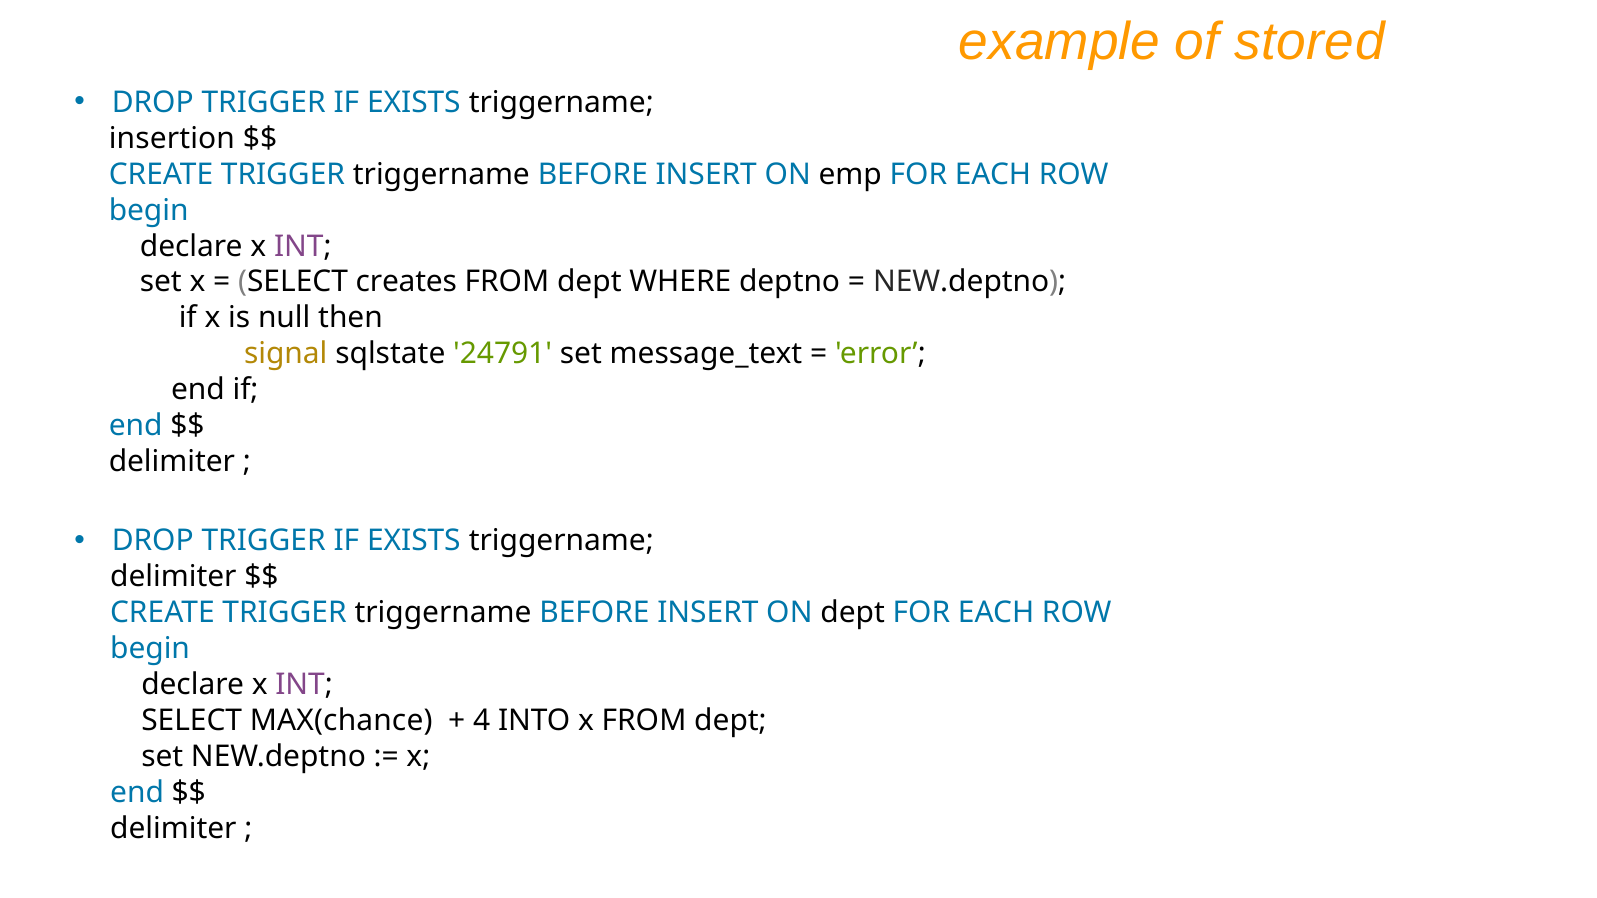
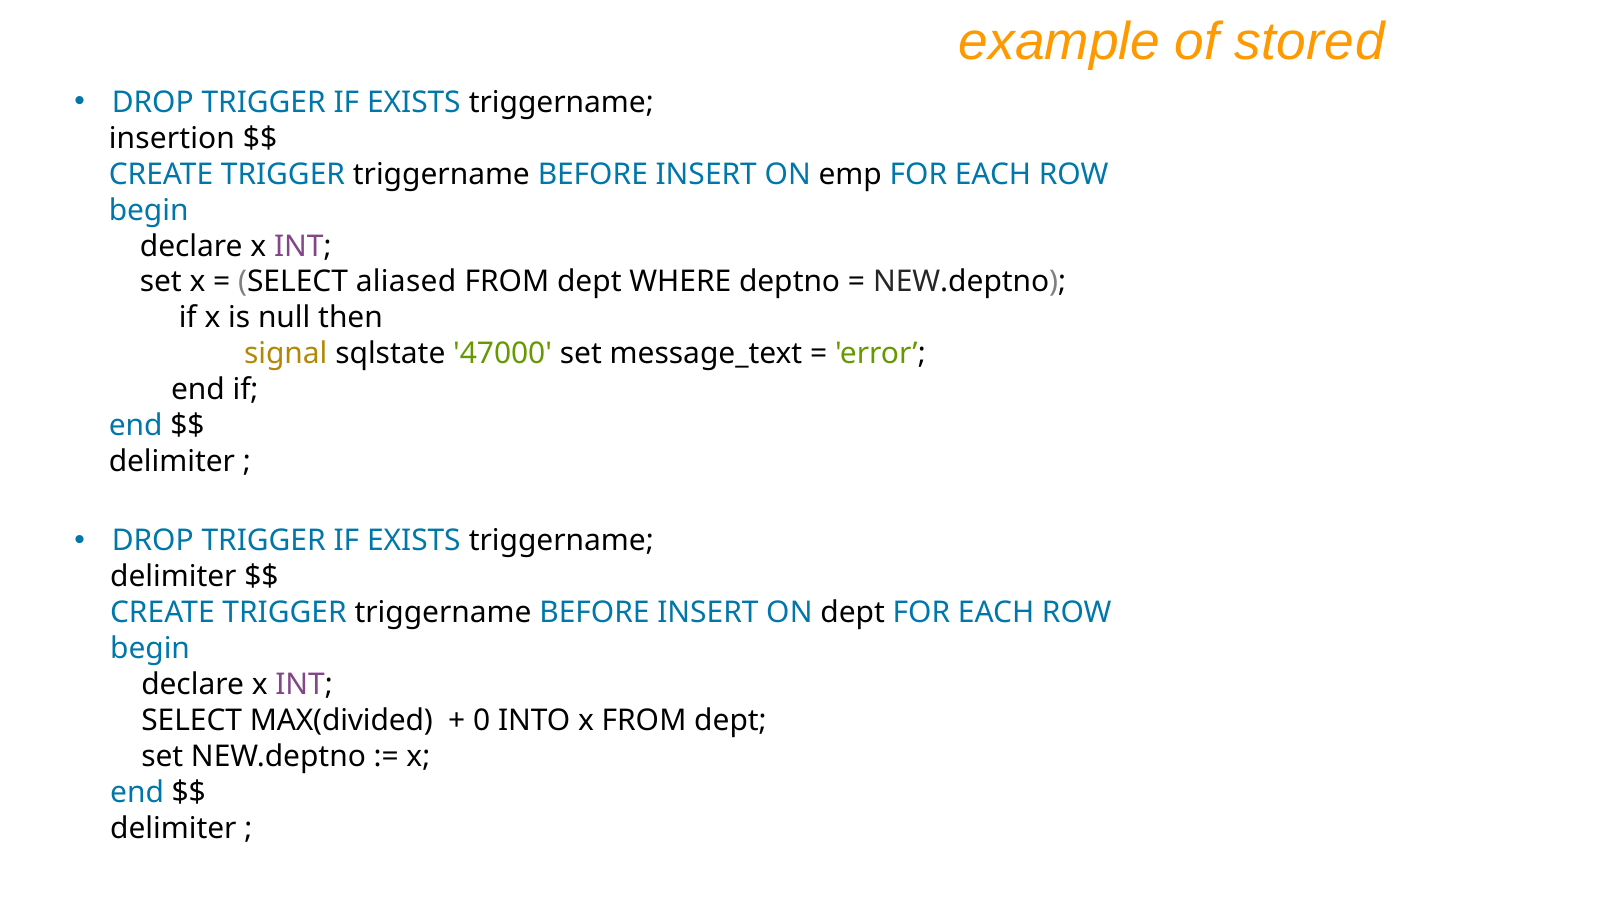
creates: creates -> aliased
24791: 24791 -> 47000
MAX(chance: MAX(chance -> MAX(divided
4: 4 -> 0
